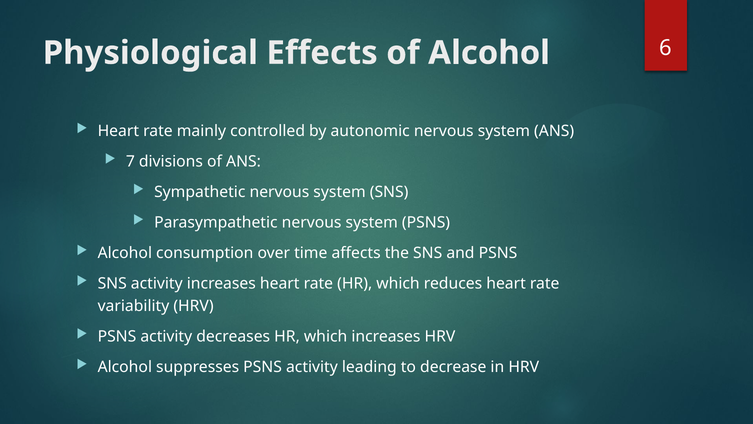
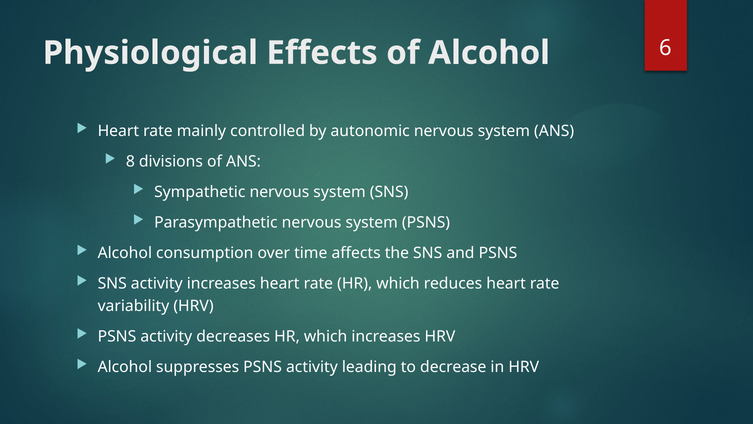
7: 7 -> 8
